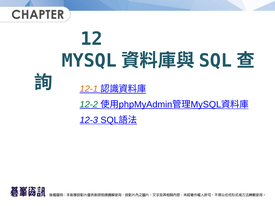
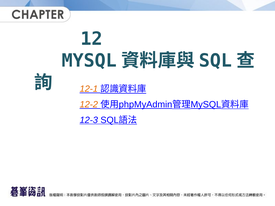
12-2 colour: green -> orange
